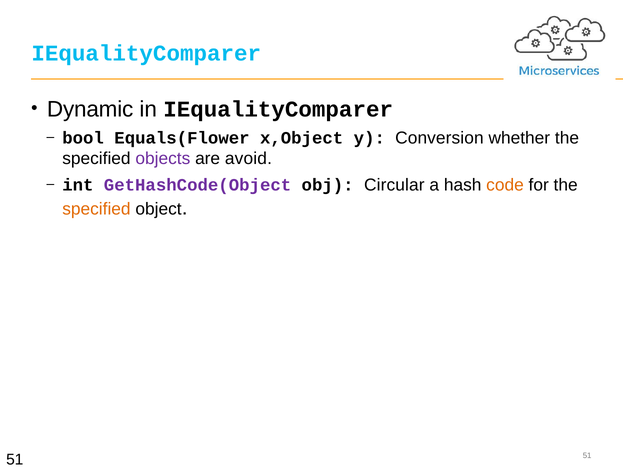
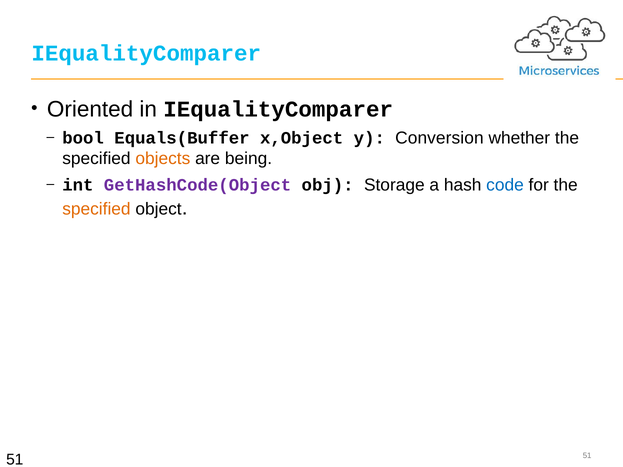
Dynamic: Dynamic -> Oriented
Equals(Flower: Equals(Flower -> Equals(Buffer
objects colour: purple -> orange
avoid: avoid -> being
Circular: Circular -> Storage
code colour: orange -> blue
